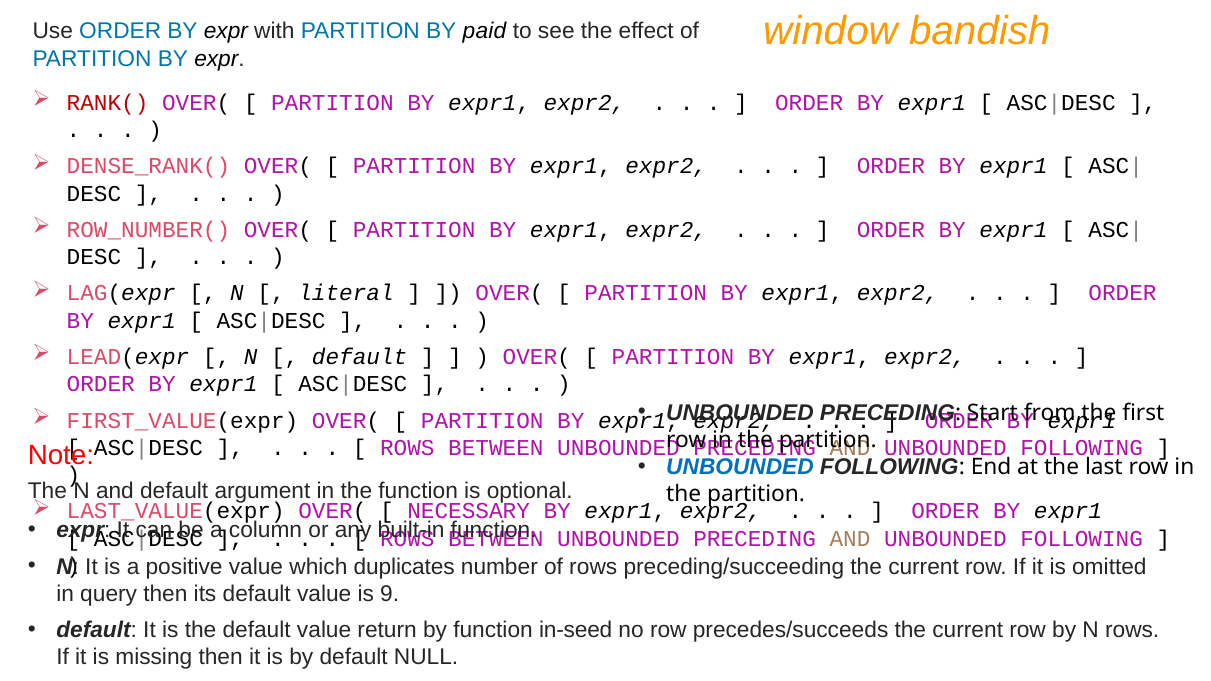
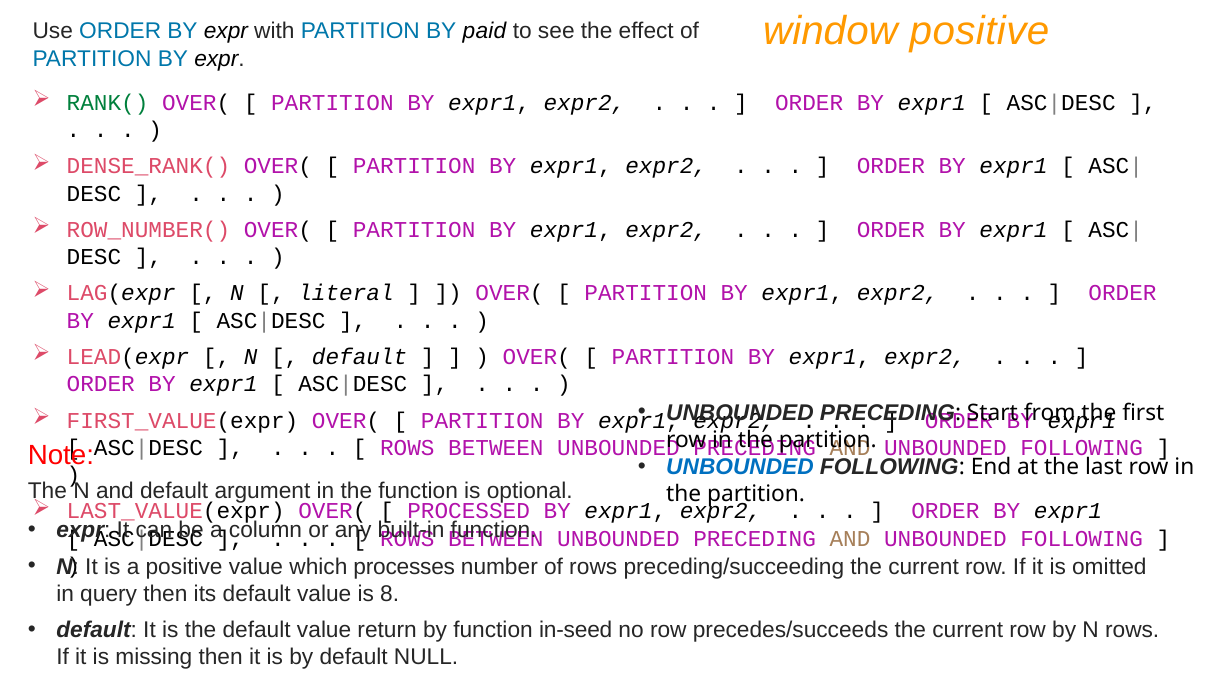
window bandish: bandish -> positive
RANK( colour: red -> green
NECESSARY: NECESSARY -> PROCESSED
duplicates: duplicates -> processes
9: 9 -> 8
